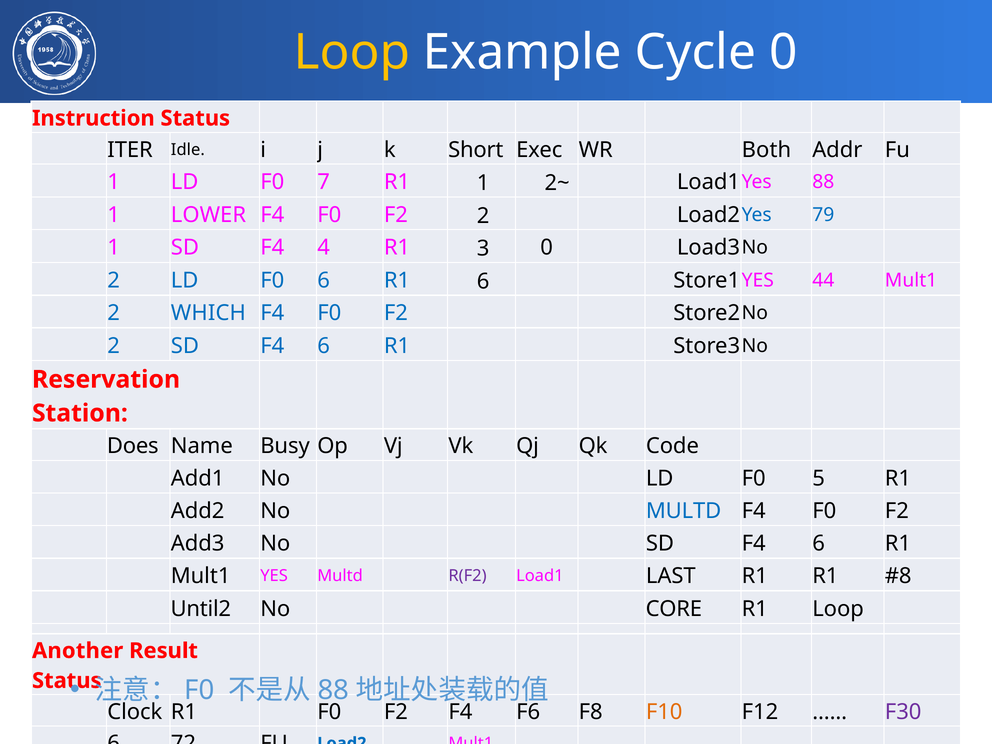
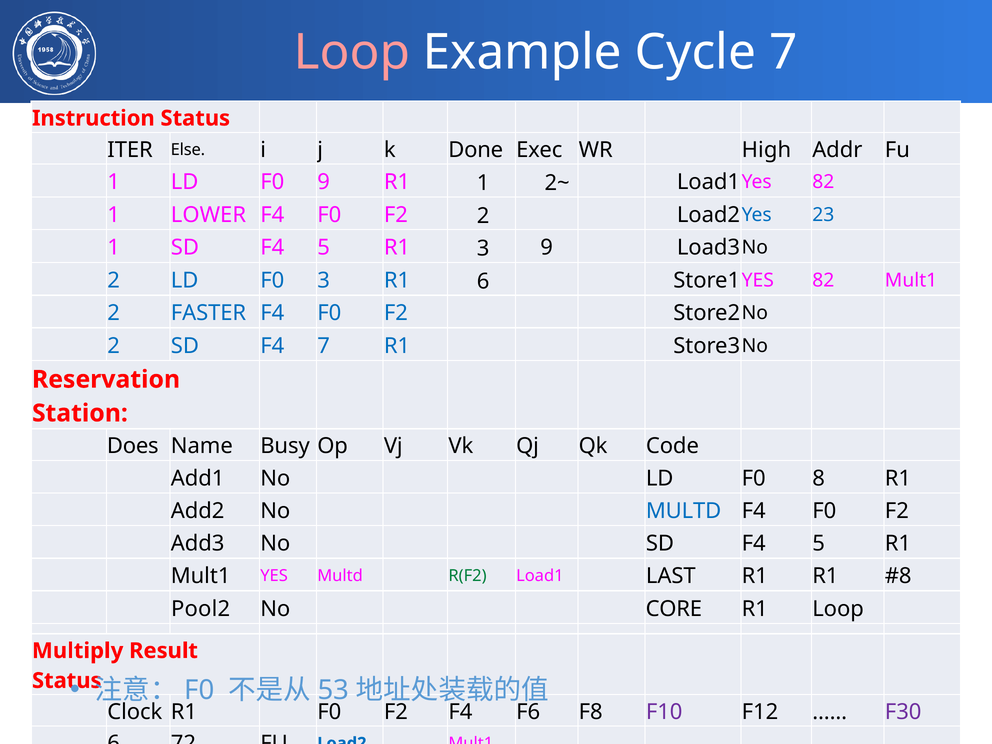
Loop at (352, 52) colour: yellow -> pink
Cycle 0: 0 -> 7
Idle: Idle -> Else
Short: Short -> Done
Both: Both -> High
F0 7: 7 -> 9
88 at (823, 182): 88 -> 82
79: 79 -> 23
1 SD F4 4: 4 -> 5
0 at (547, 248): 0 -> 9
F0 6: 6 -> 3
44 at (823, 280): 44 -> 82
WHICH: WHICH -> FASTER
2 SD F4 6: 6 -> 7
5: 5 -> 8
No SD F4 6: 6 -> 5
R(F2 colour: purple -> green
Until2: Until2 -> Pool2
Another: Another -> Multiply
88 at (333, 690): 88 -> 53
F10 colour: orange -> purple
